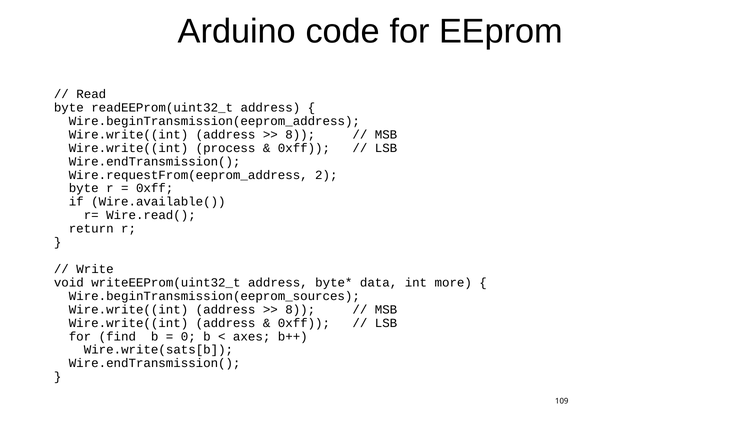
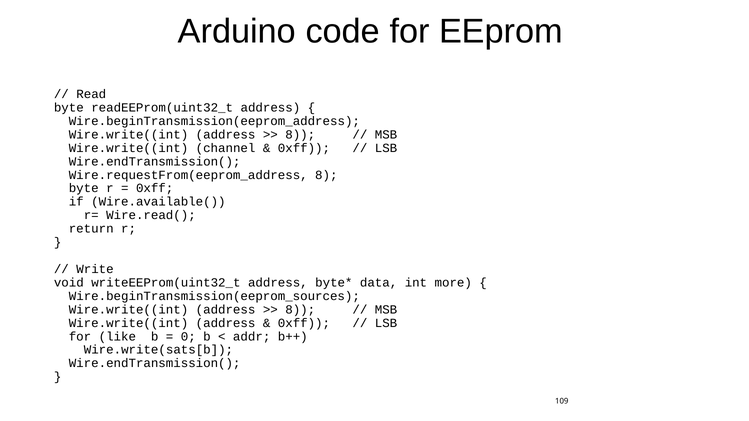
process: process -> channel
Wire.requestFrom(eeprom_address 2: 2 -> 8
find: find -> like
axes: axes -> addr
